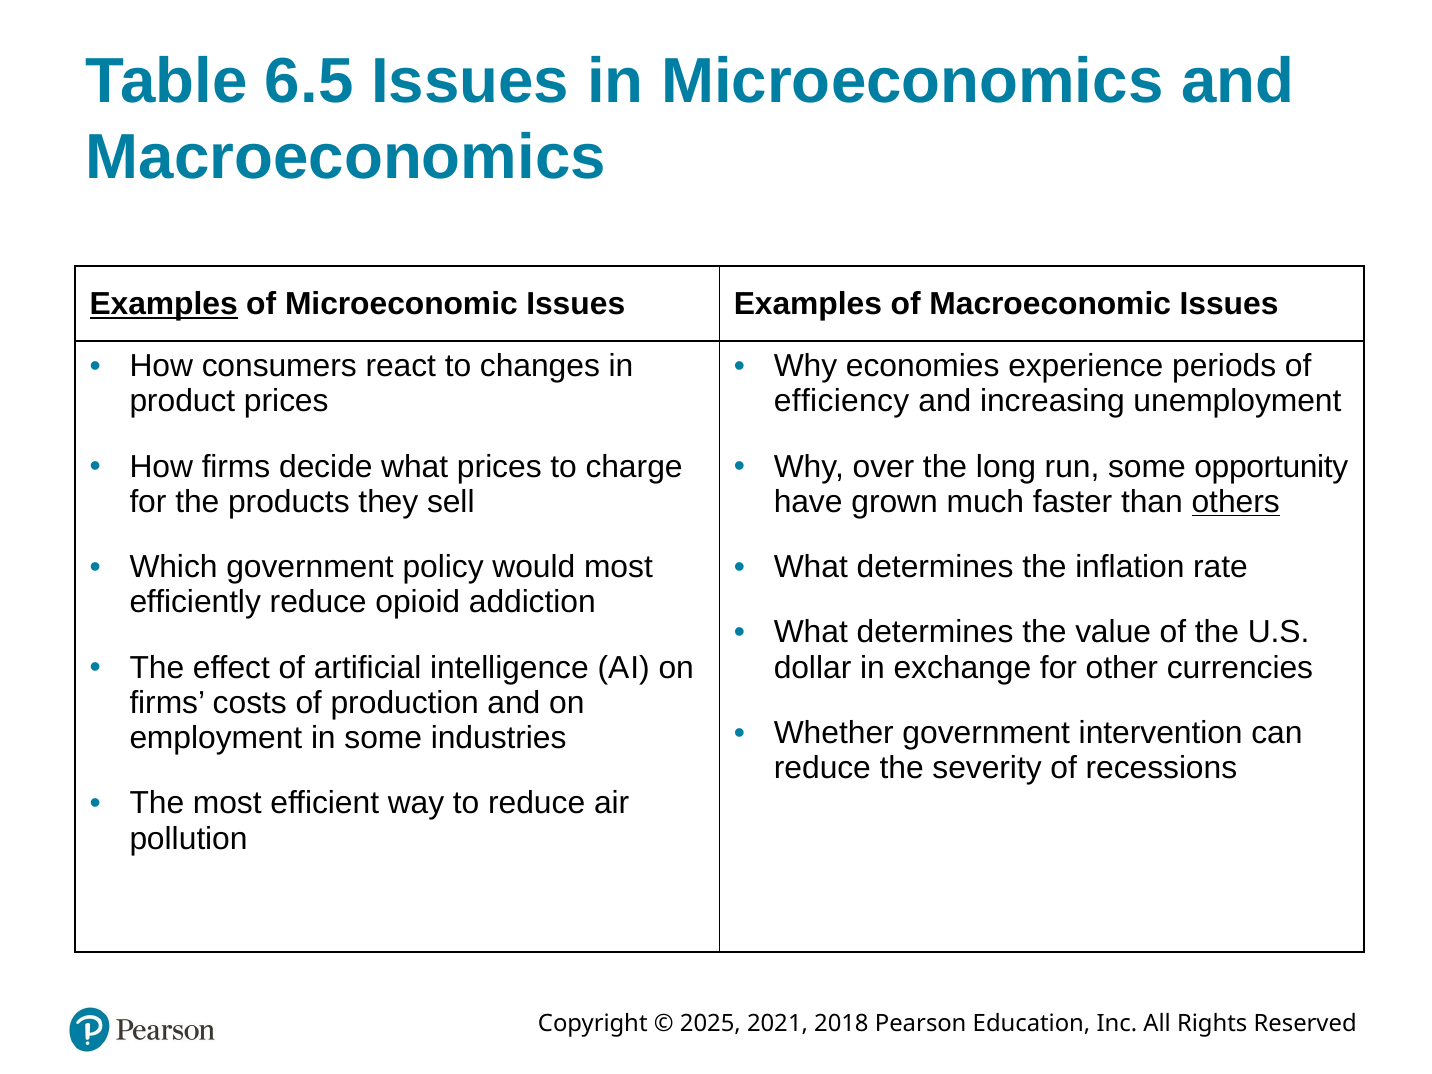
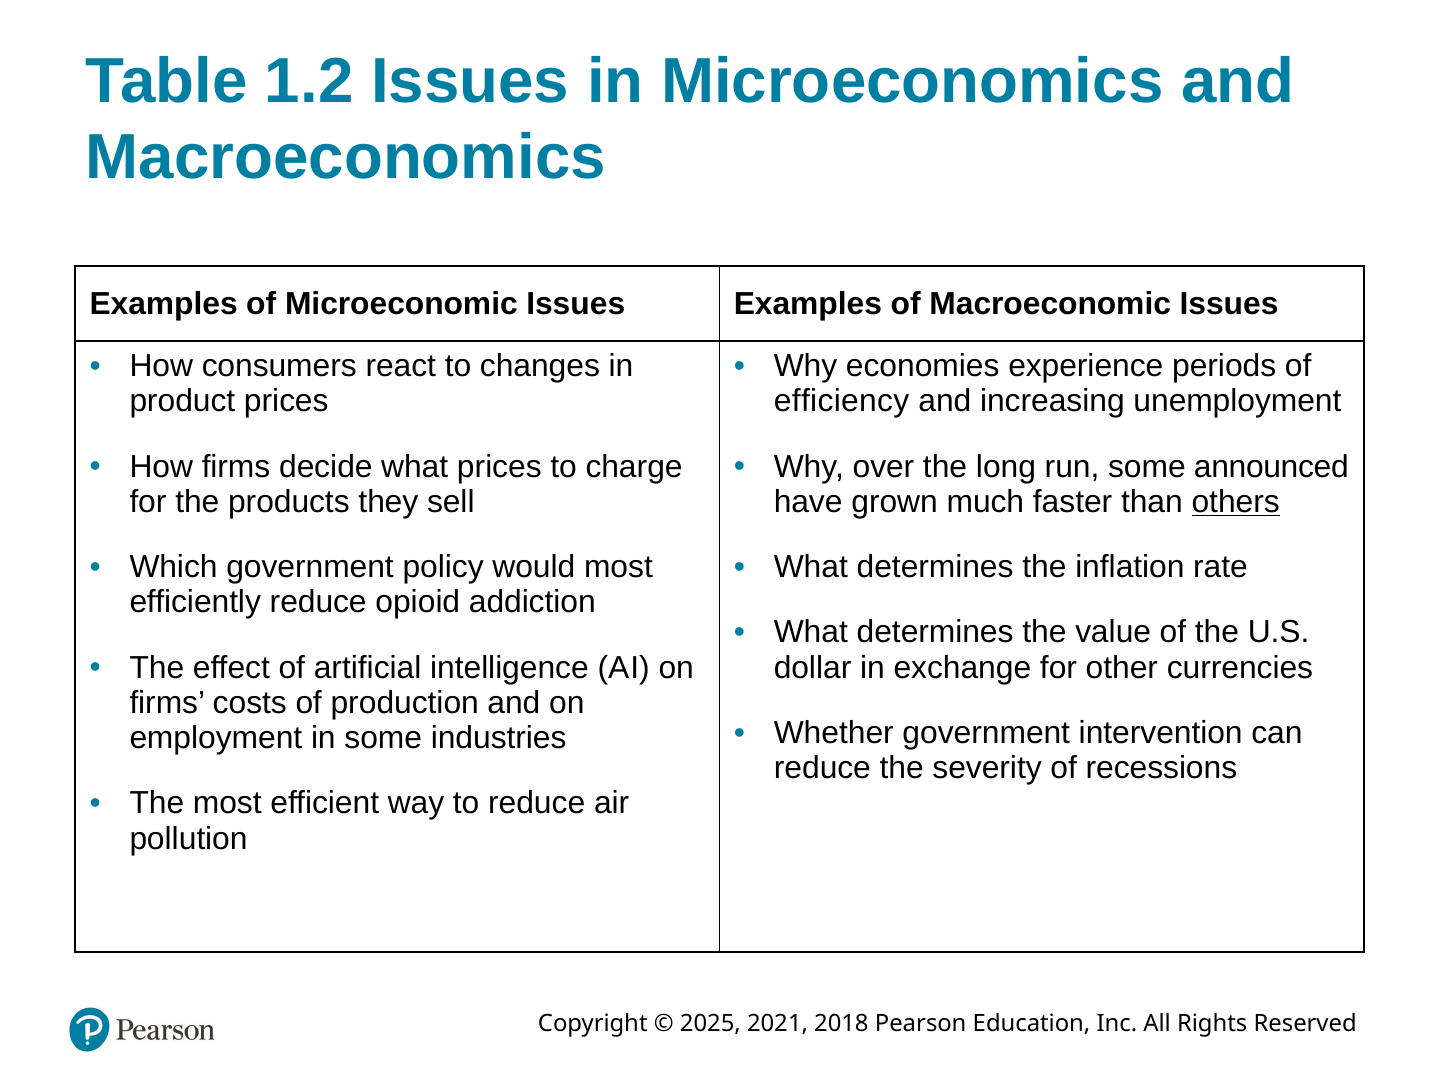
6.5: 6.5 -> 1.2
Examples at (164, 304) underline: present -> none
opportunity: opportunity -> announced
